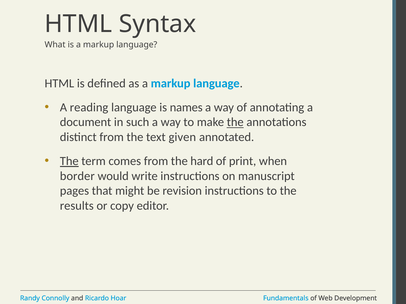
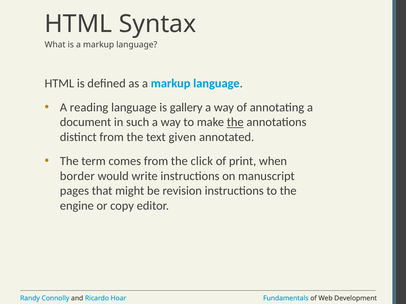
names: names -> gallery
The at (69, 161) underline: present -> none
hard: hard -> click
results: results -> engine
